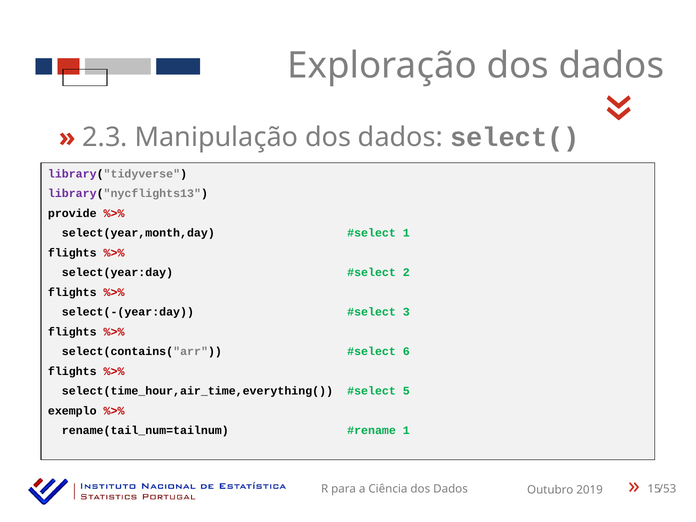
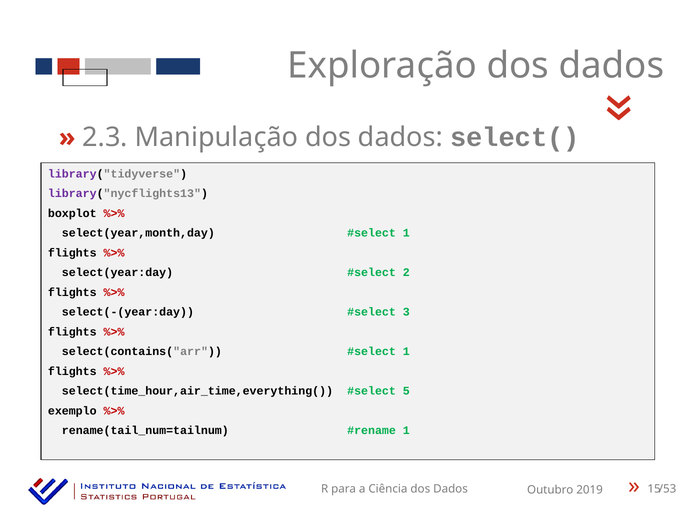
provide: provide -> boxplot
6 at (406, 351): 6 -> 1
